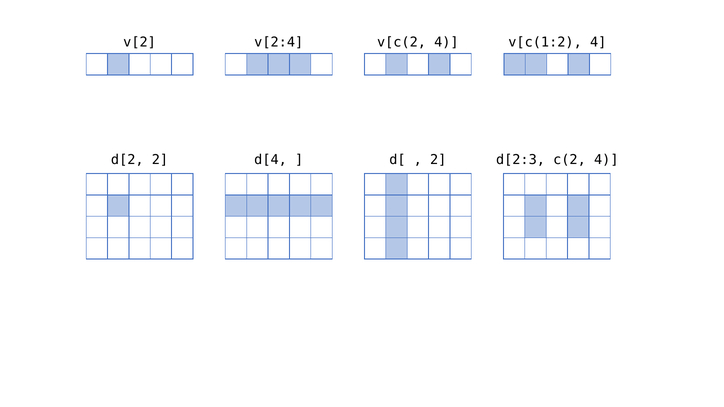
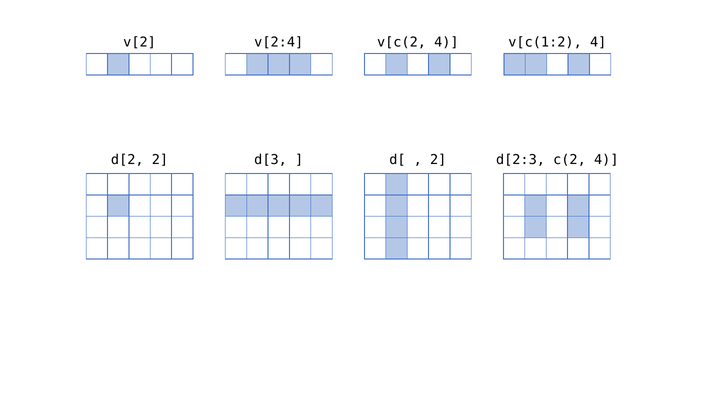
d[4: d[4 -> d[3
